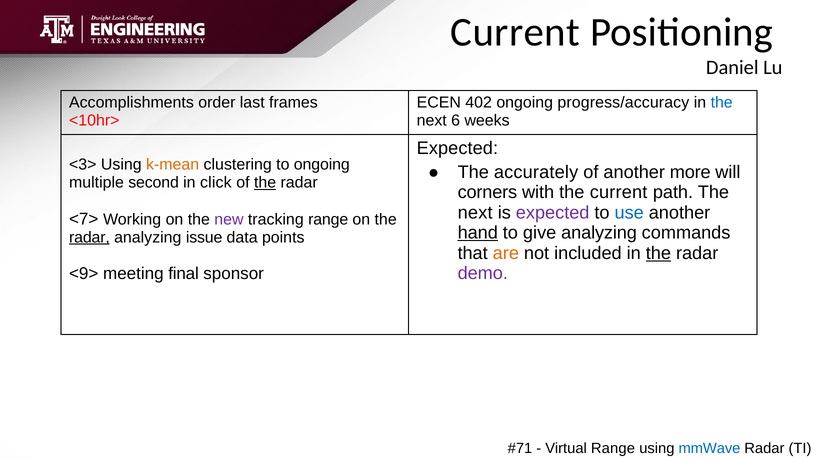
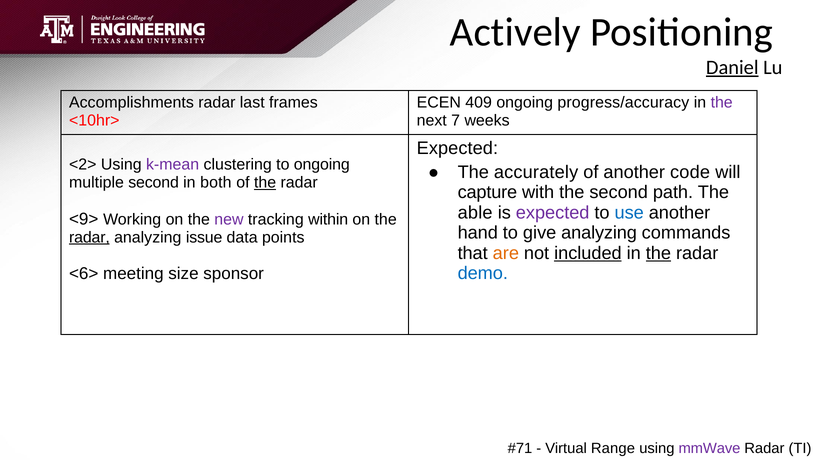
Current at (515, 32): Current -> Actively
Daniel underline: none -> present
Accomplishments order: order -> radar
402: 402 -> 409
the at (722, 103) colour: blue -> purple
6: 6 -> 7
<3>: <3> -> <2>
k-mean colour: orange -> purple
more: more -> code
click: click -> both
corners: corners -> capture
the current: current -> second
next at (475, 213): next -> able
<7>: <7> -> <9>
tracking range: range -> within
hand underline: present -> none
included underline: none -> present
demo colour: purple -> blue
<9>: <9> -> <6>
final: final -> size
mmWave colour: blue -> purple
